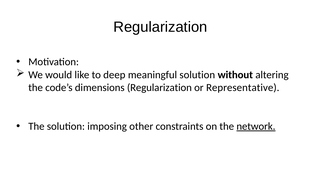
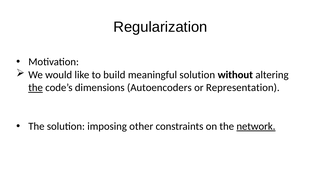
deep: deep -> build
the at (36, 87) underline: none -> present
dimensions Regularization: Regularization -> Autoencoders
Representative: Representative -> Representation
